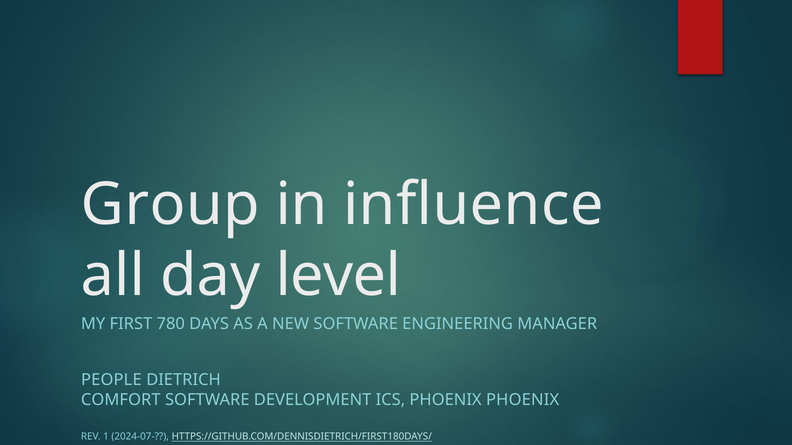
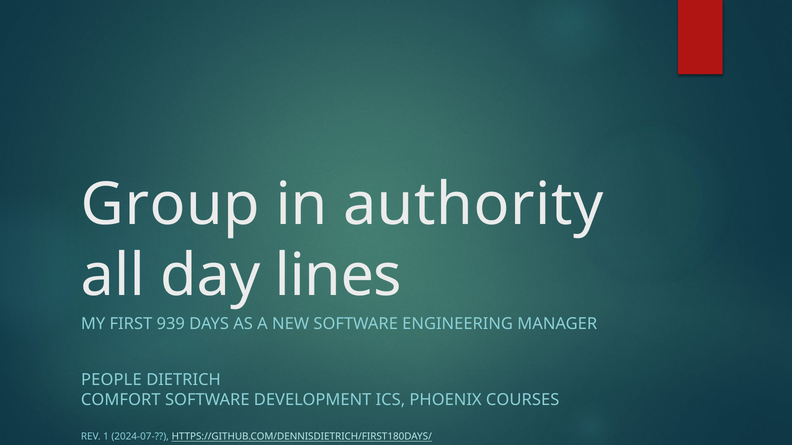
influence: influence -> authority
level: level -> lines
780: 780 -> 939
PHOENIX PHOENIX: PHOENIX -> COURSES
